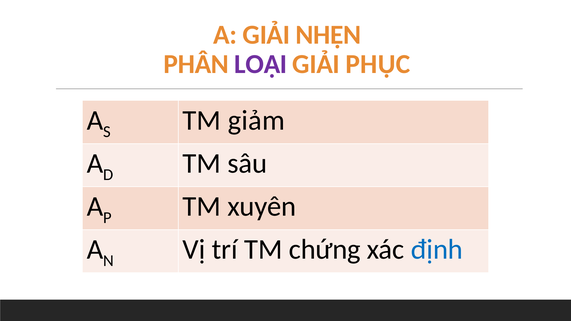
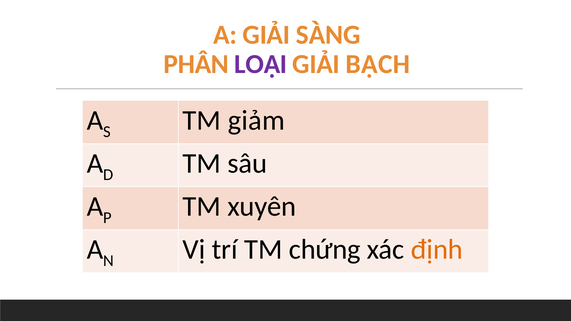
NHỆN: NHỆN -> SÀNG
PHỤC: PHỤC -> BẠCH
định colour: blue -> orange
